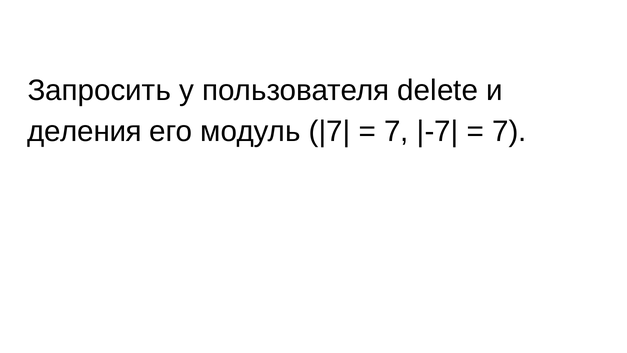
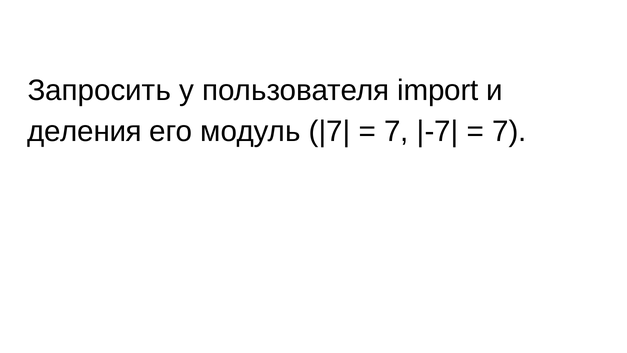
delete: delete -> import
